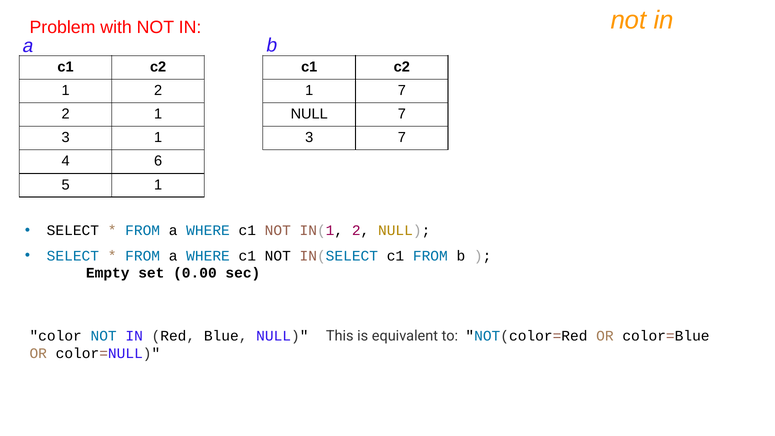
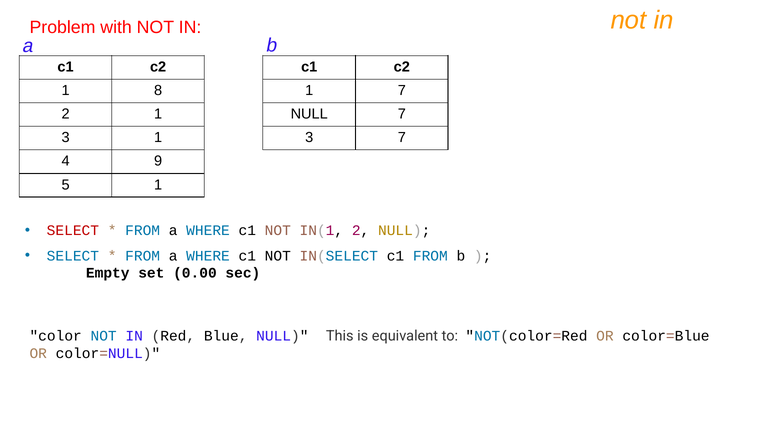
1 2: 2 -> 8
6: 6 -> 9
SELECT at (73, 231) colour: black -> red
